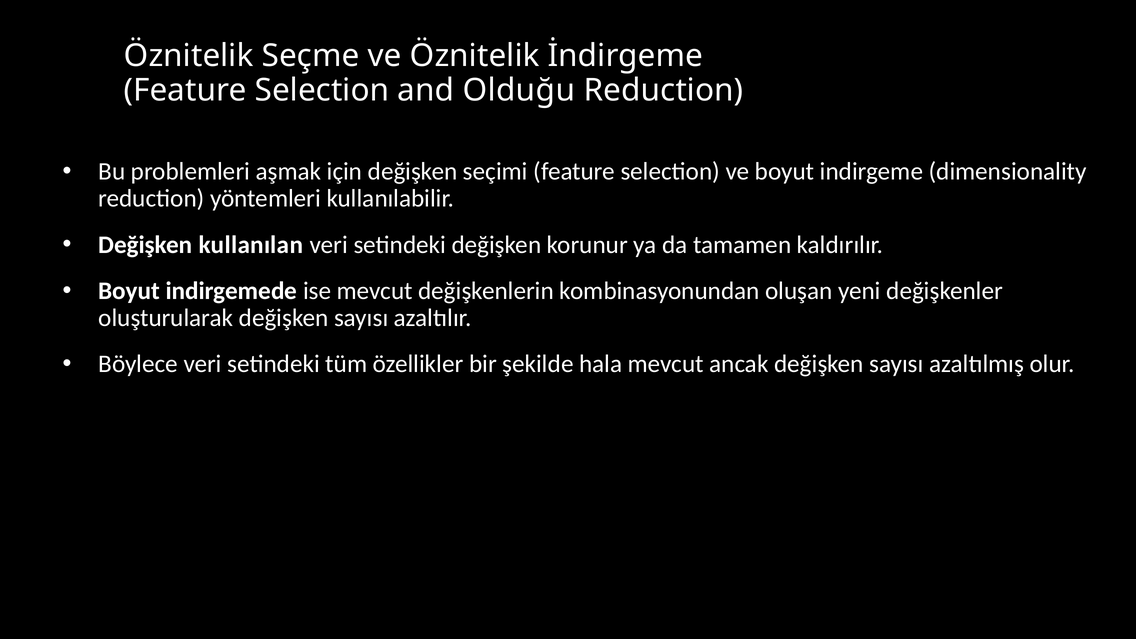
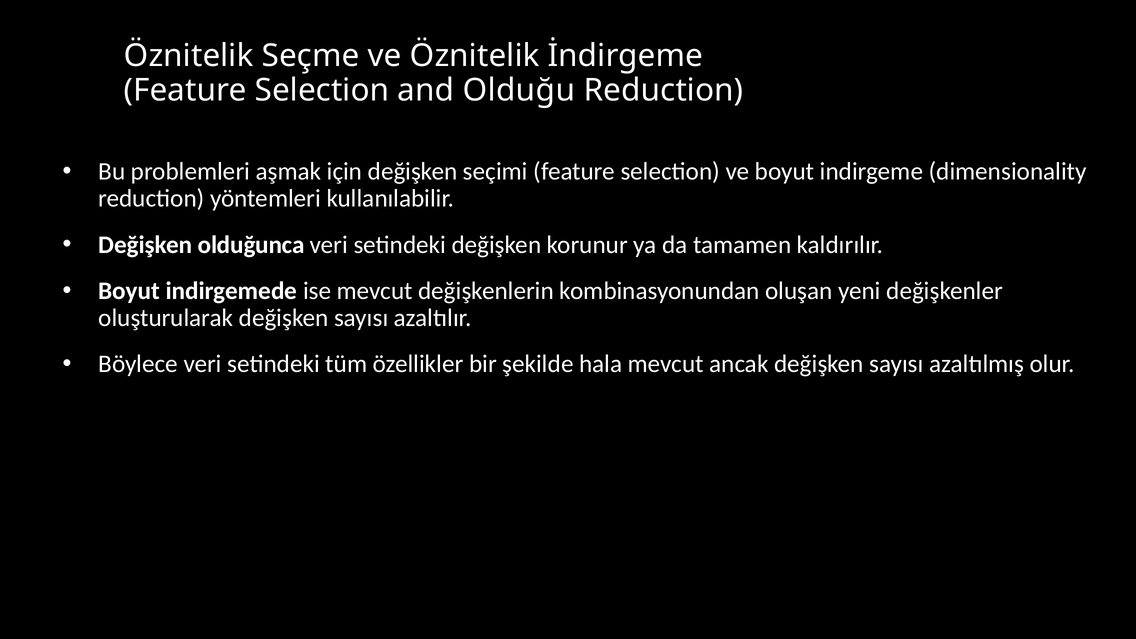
kullanılan: kullanılan -> olduğunca
